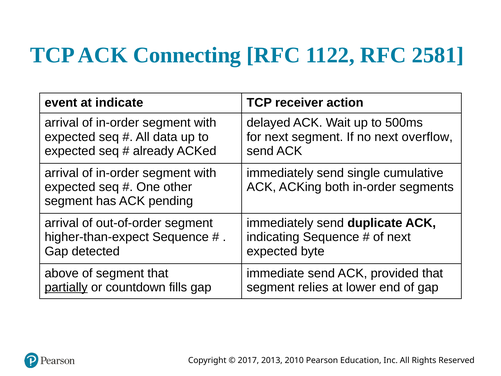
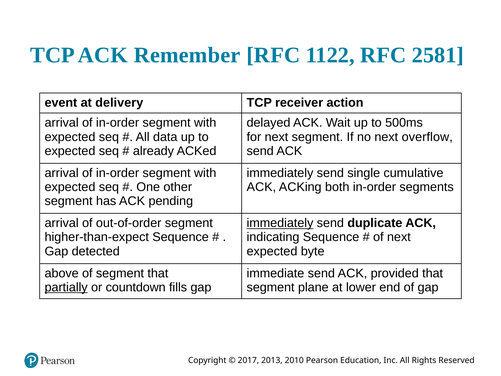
Connecting: Connecting -> Remember
indicate: indicate -> delivery
immediately at (280, 223) underline: none -> present
relies: relies -> plane
